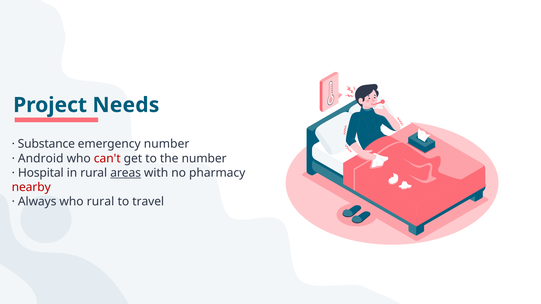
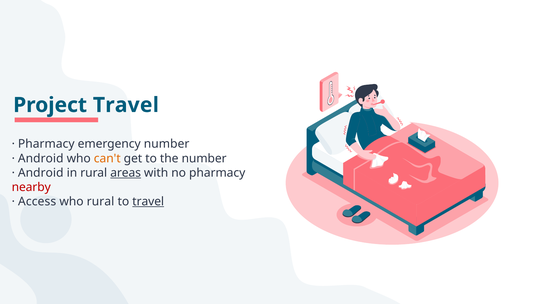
Needs at (126, 105): Needs -> Travel
Substance at (46, 144): Substance -> Pharmacy
can't colour: red -> orange
Hospital at (41, 173): Hospital -> Android
Always: Always -> Access
travel at (148, 202) underline: none -> present
